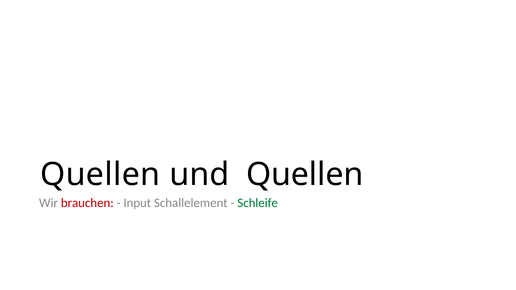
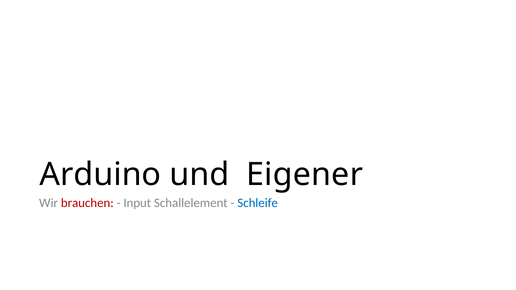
Quellen at (100, 175): Quellen -> Arduino
und Quellen: Quellen -> Eigener
Schleife colour: green -> blue
